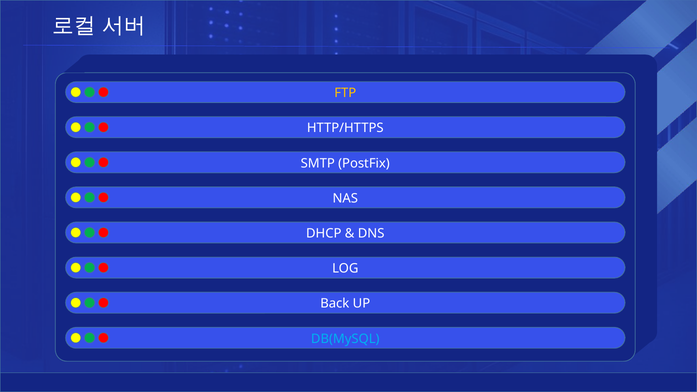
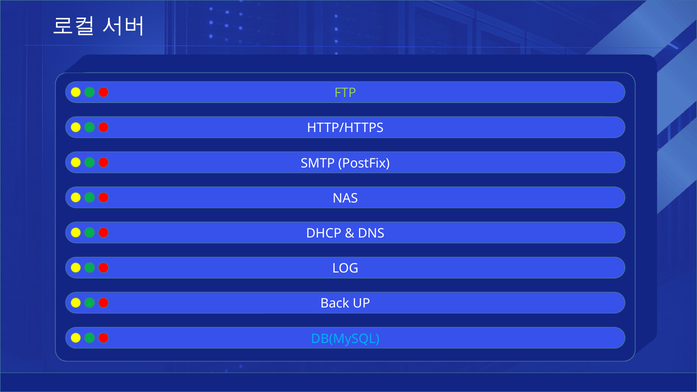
FTP colour: yellow -> light green
